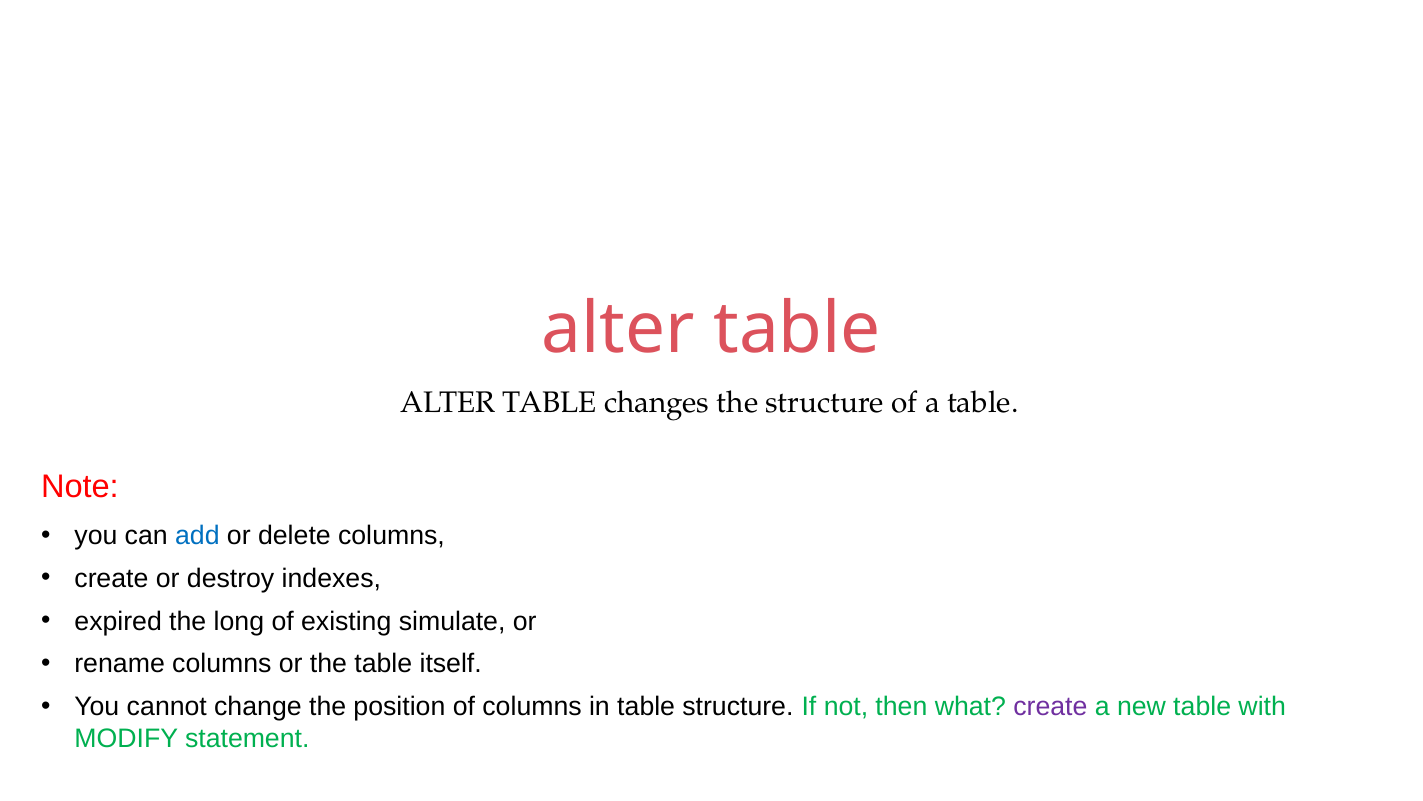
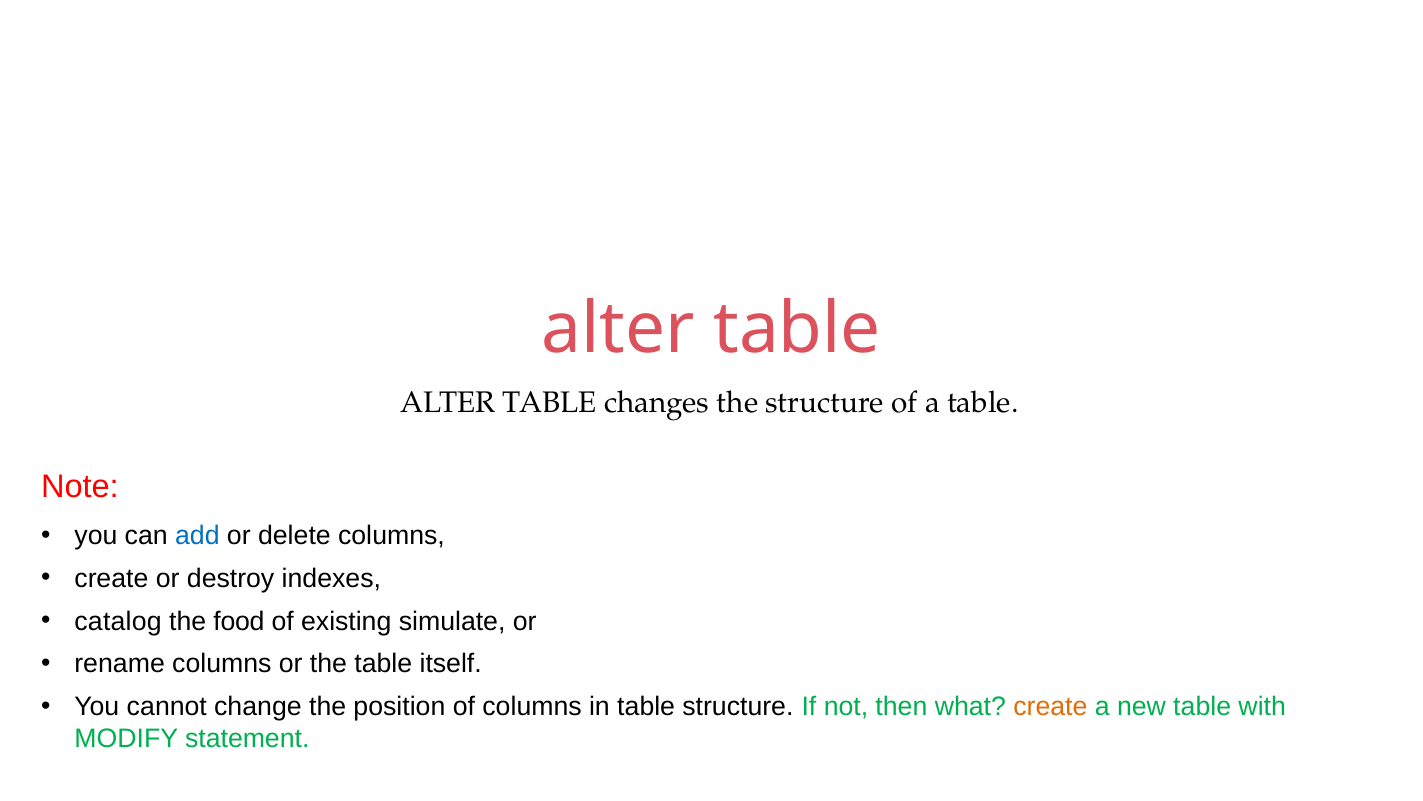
expired: expired -> catalog
long: long -> food
create at (1050, 706) colour: purple -> orange
